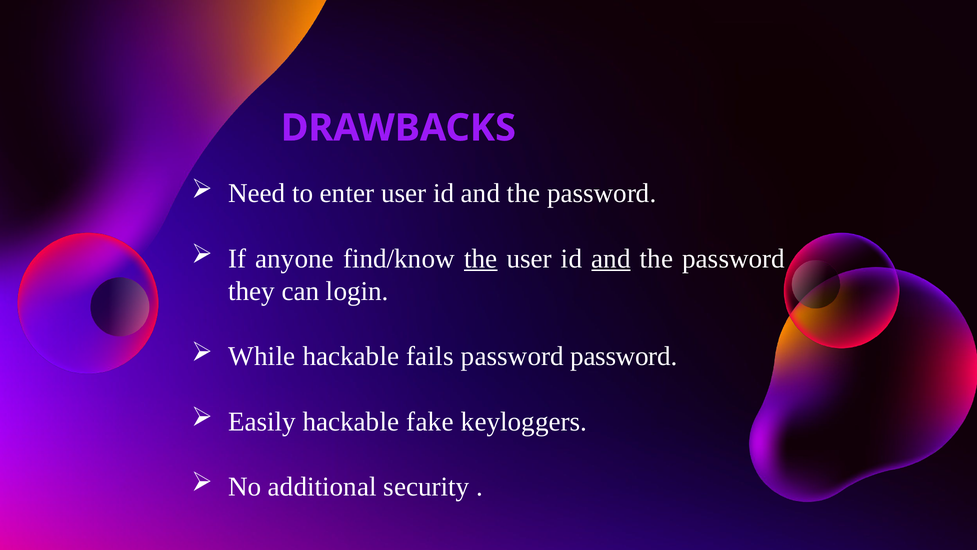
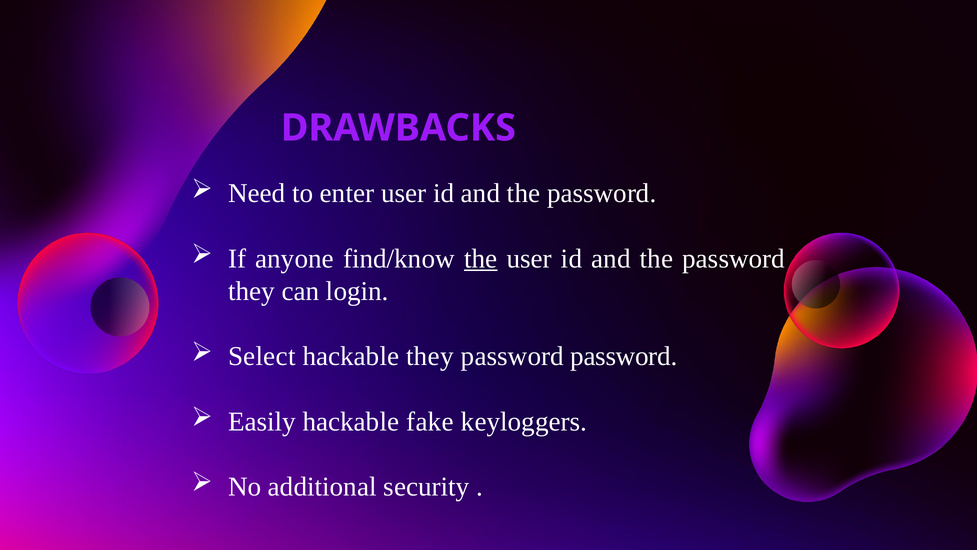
and at (611, 258) underline: present -> none
While: While -> Select
hackable fails: fails -> they
